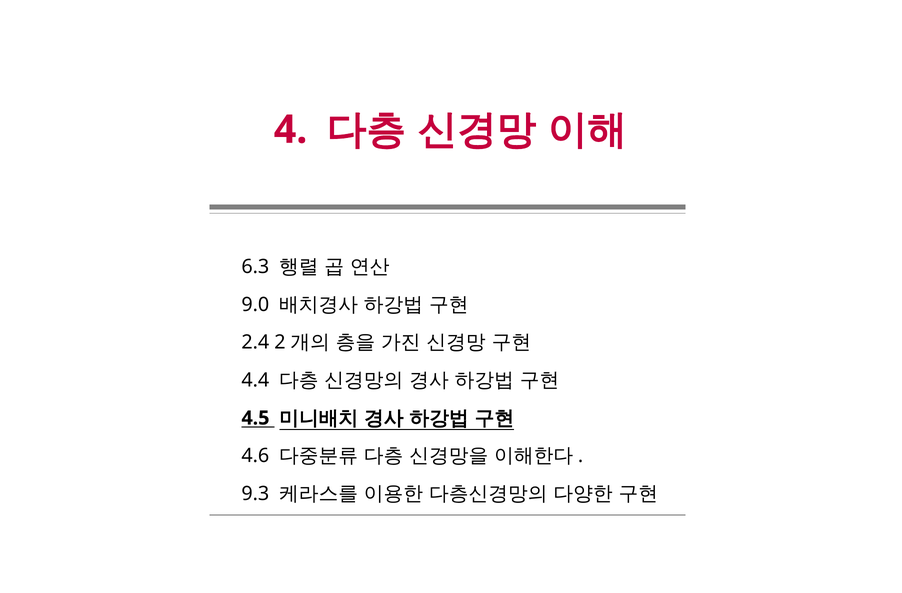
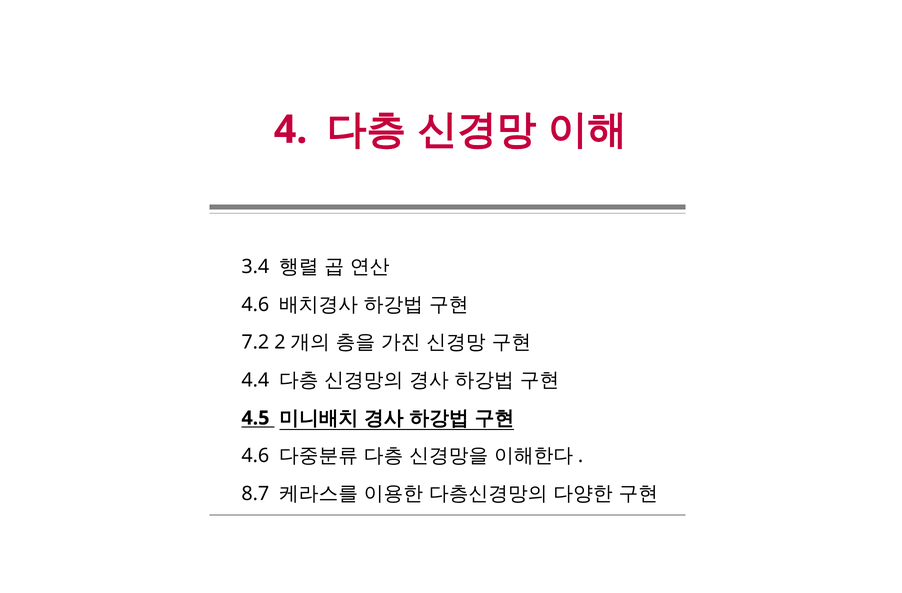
6.3: 6.3 -> 3.4
9.0 at (255, 304): 9.0 -> 4.6
2.4: 2.4 -> 7.2
9.3: 9.3 -> 8.7
